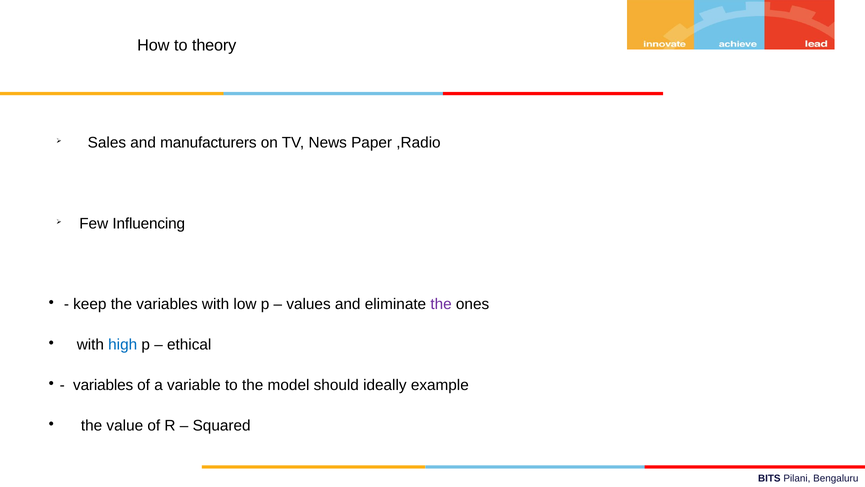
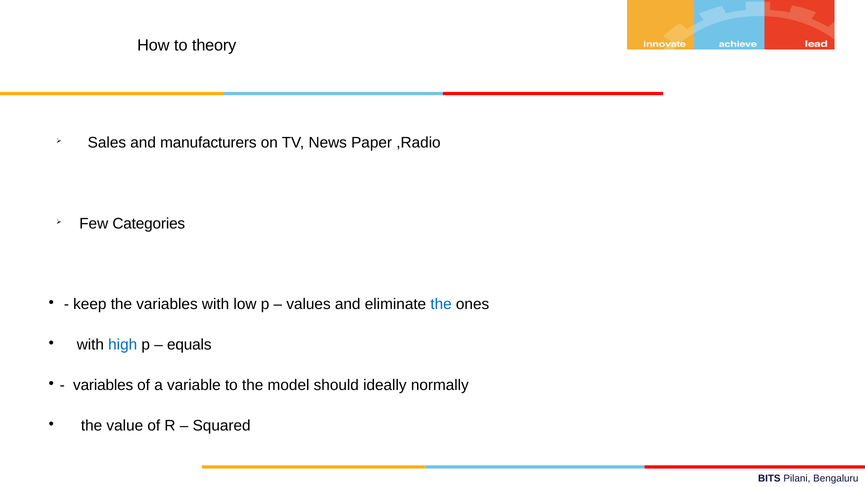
Influencing: Influencing -> Categories
the at (441, 304) colour: purple -> blue
ethical: ethical -> equals
example: example -> normally
